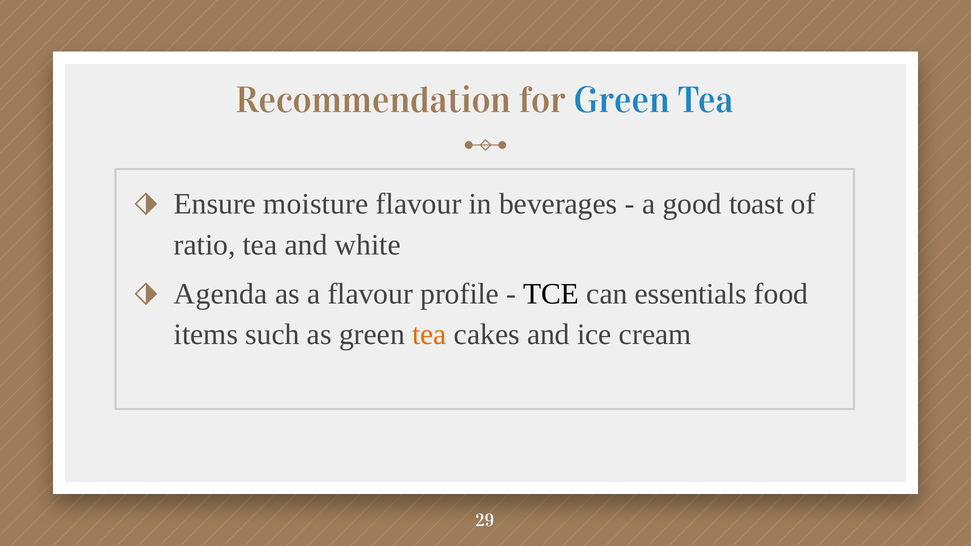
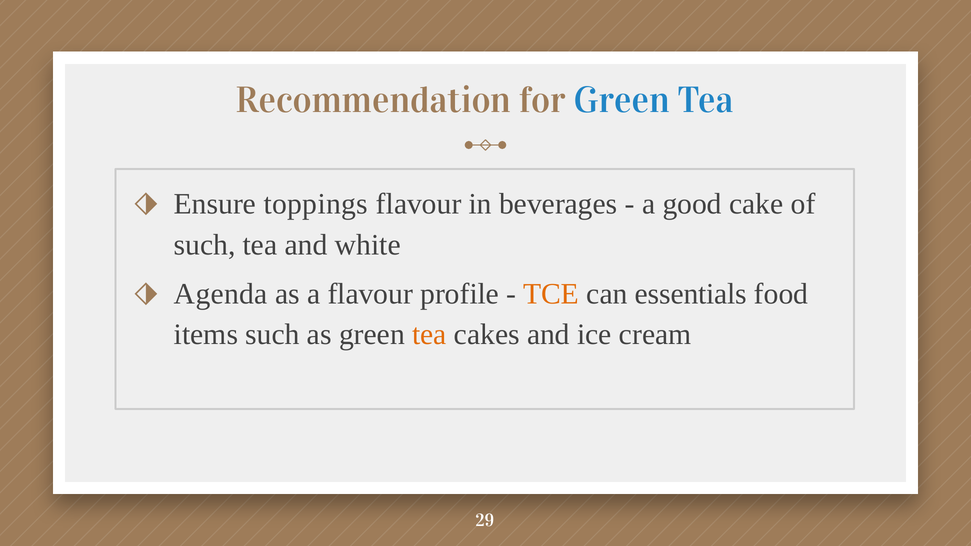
moisture: moisture -> toppings
toast: toast -> cake
ratio at (205, 245): ratio -> such
TCE colour: black -> orange
